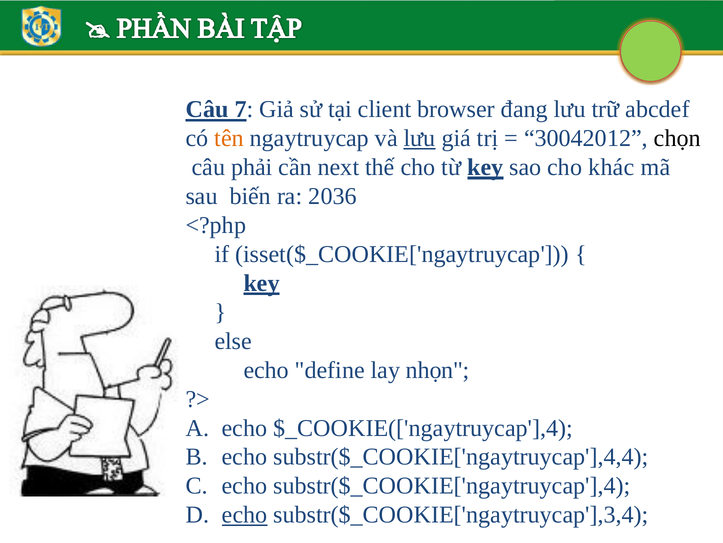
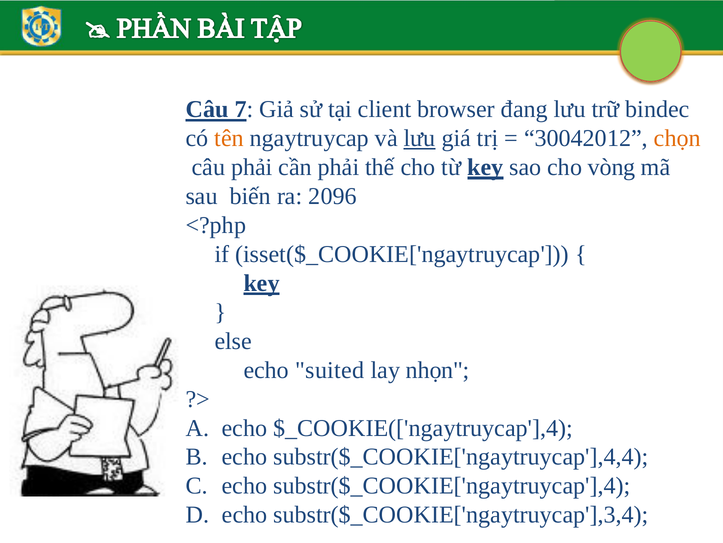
abcdef: abcdef -> bindec
chọn colour: black -> orange
cần next: next -> phải
khác: khác -> vòng
2036: 2036 -> 2096
define: define -> suited
echo at (245, 514) underline: present -> none
